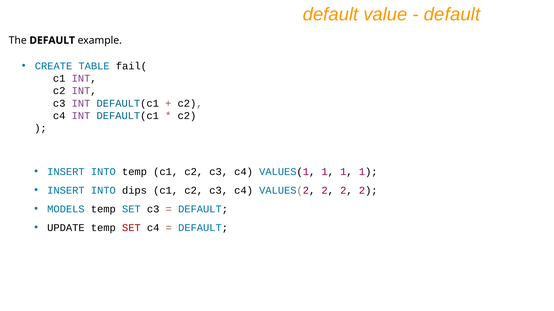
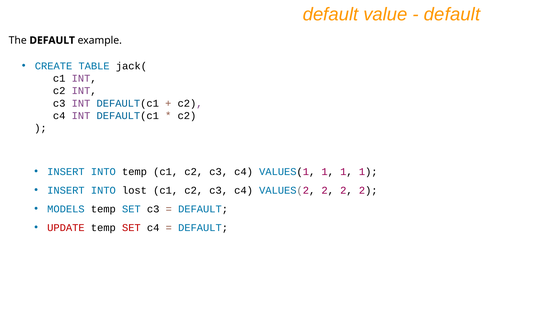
fail(: fail( -> jack(
dips: dips -> lost
UPDATE colour: black -> red
